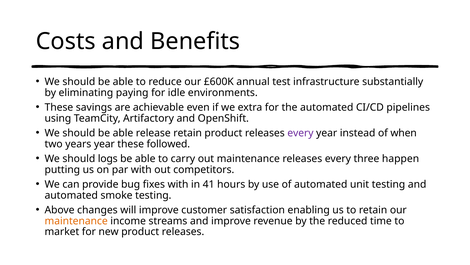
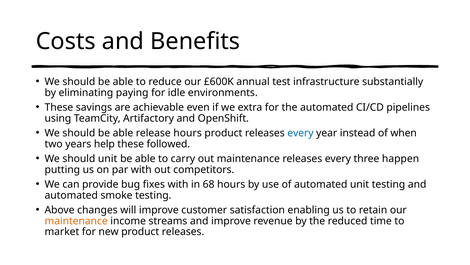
release retain: retain -> hours
every at (300, 133) colour: purple -> blue
years year: year -> help
should logs: logs -> unit
41: 41 -> 68
